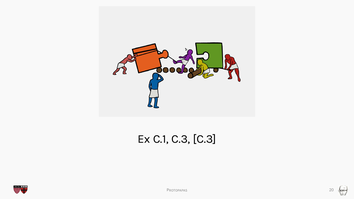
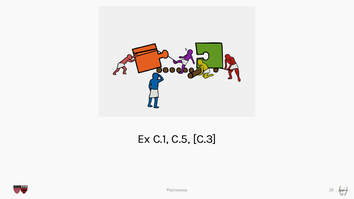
C.1 C.3: C.3 -> C.5
